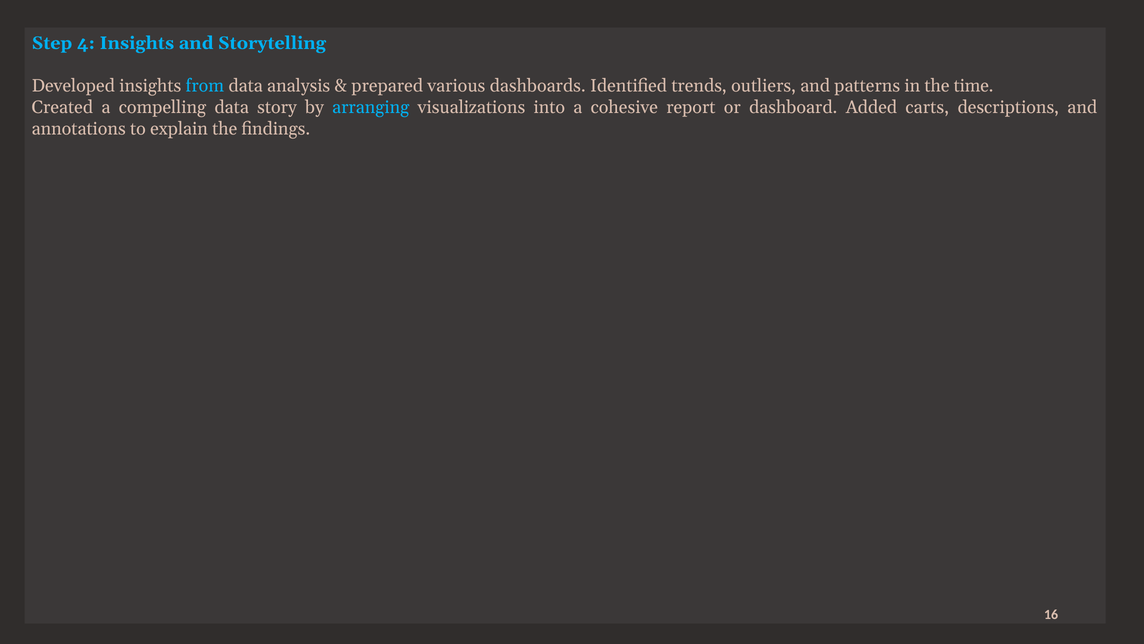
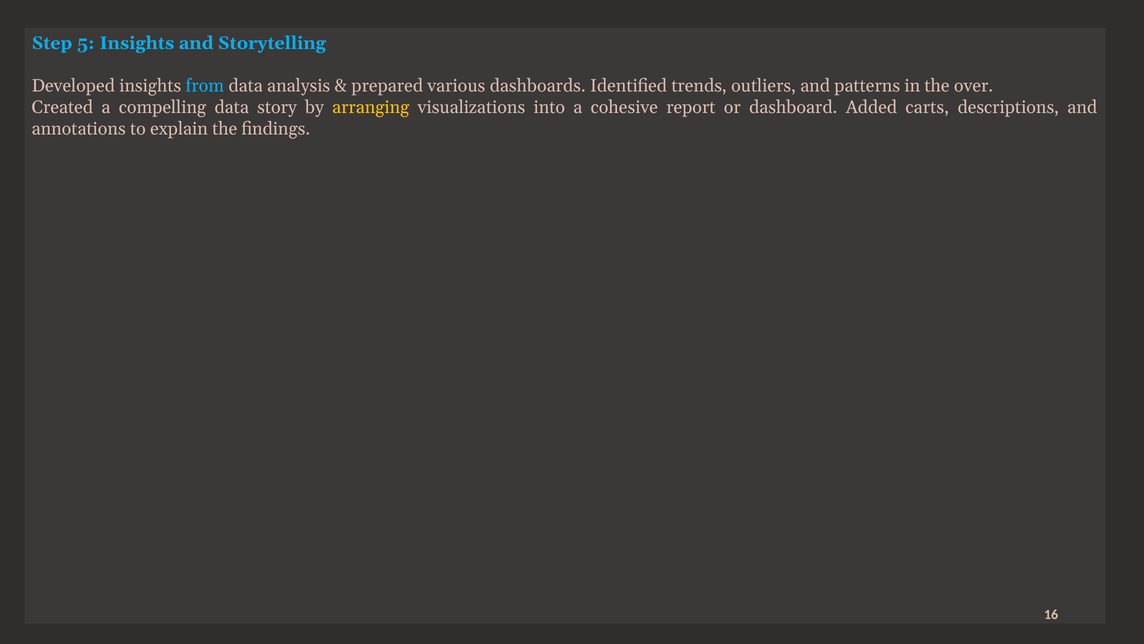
4: 4 -> 5
time: time -> over
arranging colour: light blue -> yellow
